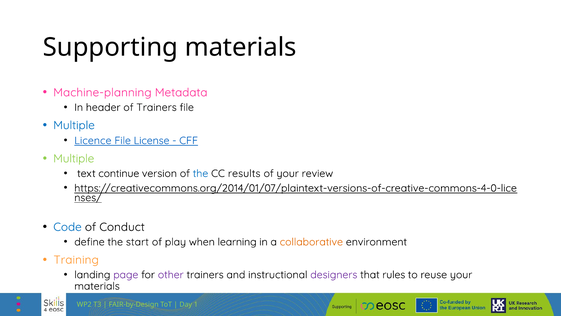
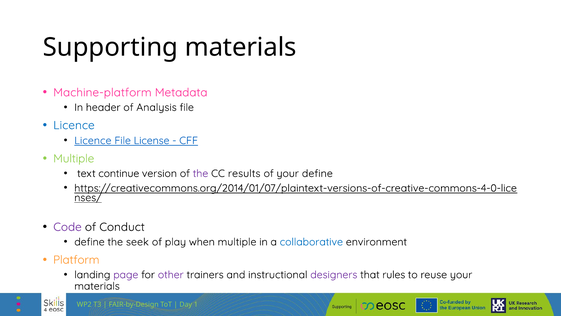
Machine-planning: Machine-planning -> Machine-platform
of Trainers: Trainers -> Analysis
Multiple at (74, 125): Multiple -> Licence
the at (201, 173) colour: blue -> purple
your review: review -> define
Code colour: blue -> purple
start: start -> seek
when learning: learning -> multiple
collaborative colour: orange -> blue
Training: Training -> Platform
